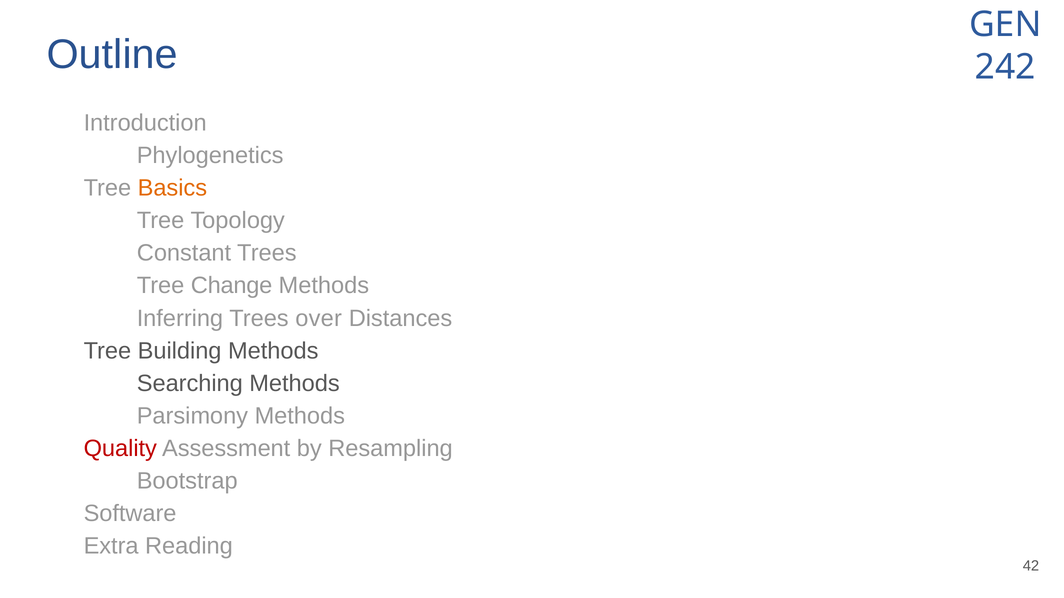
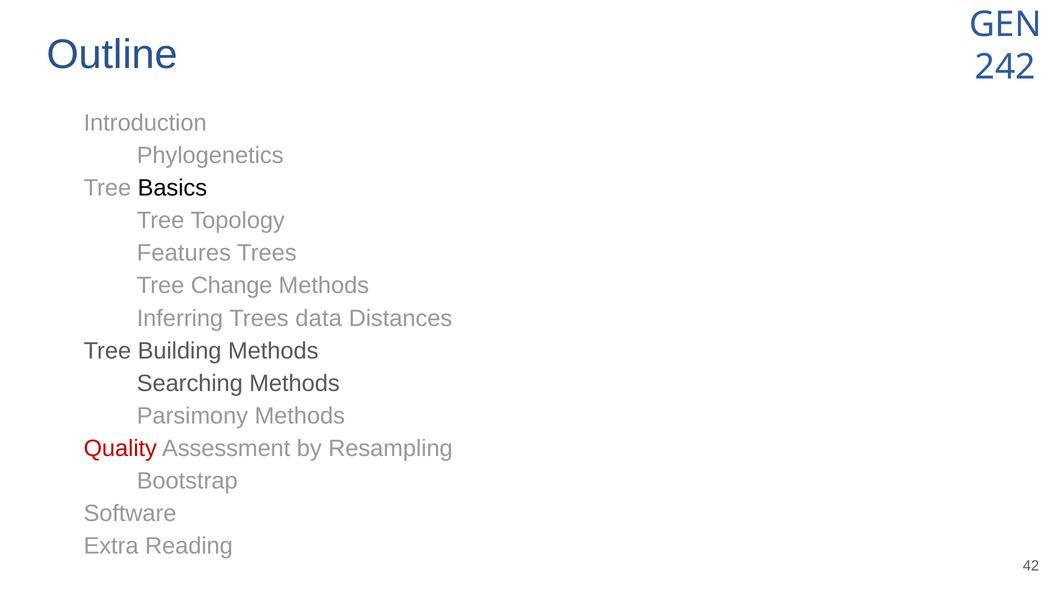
Basics colour: orange -> black
Constant: Constant -> Features
over: over -> data
